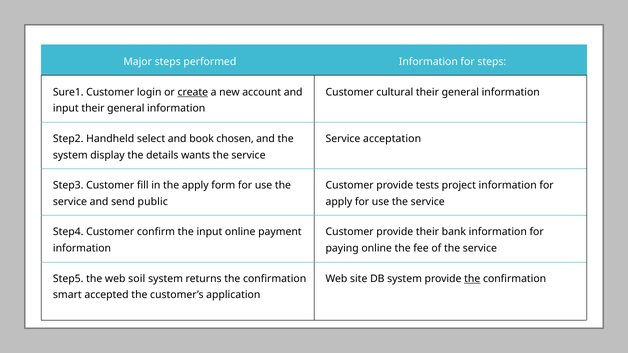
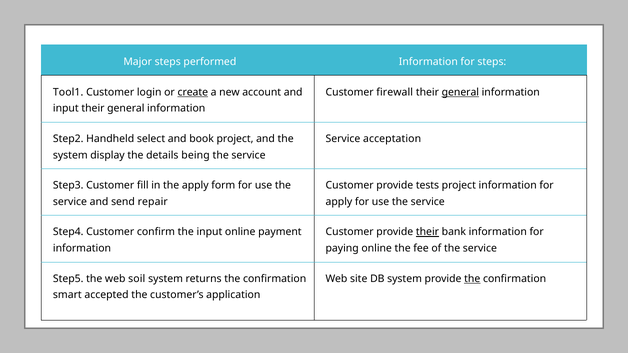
Sure1: Sure1 -> Tool1
cultural: cultural -> firewall
general at (460, 92) underline: none -> present
book chosen: chosen -> project
wants: wants -> being
public: public -> repair
their at (427, 232) underline: none -> present
